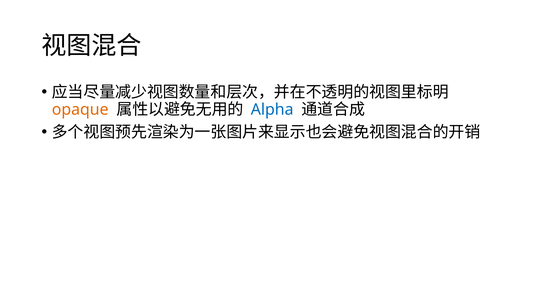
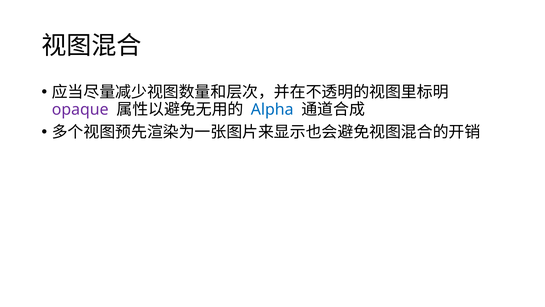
opaque colour: orange -> purple
